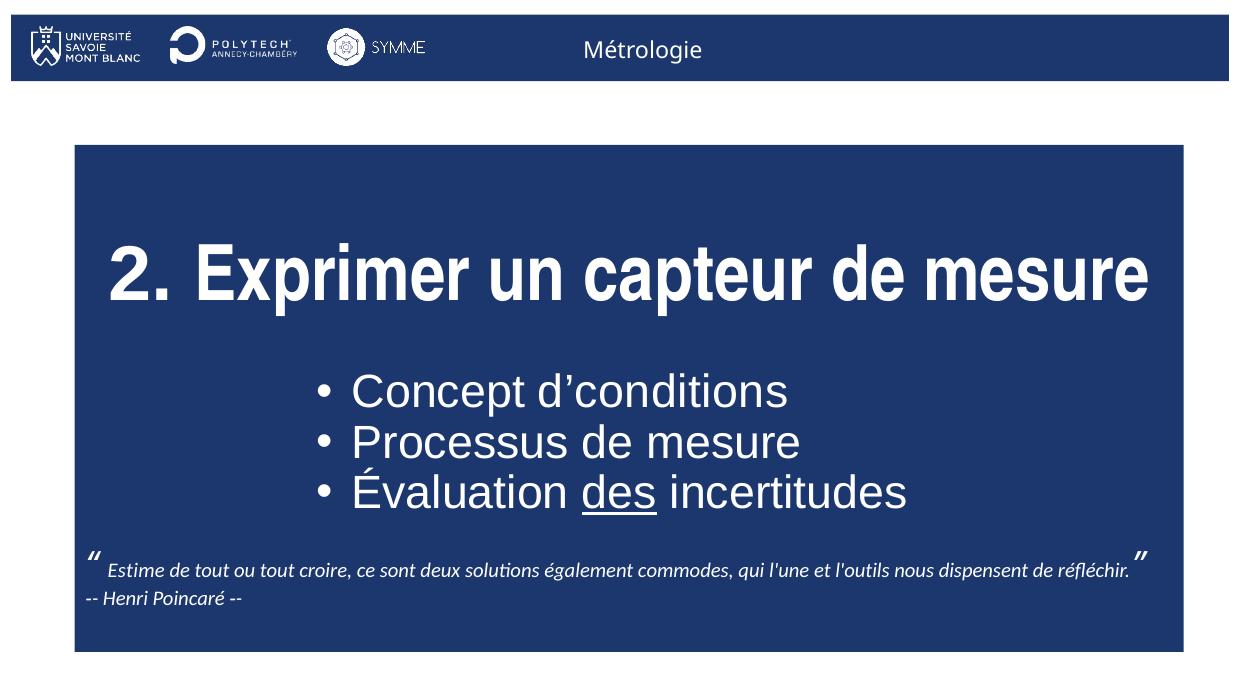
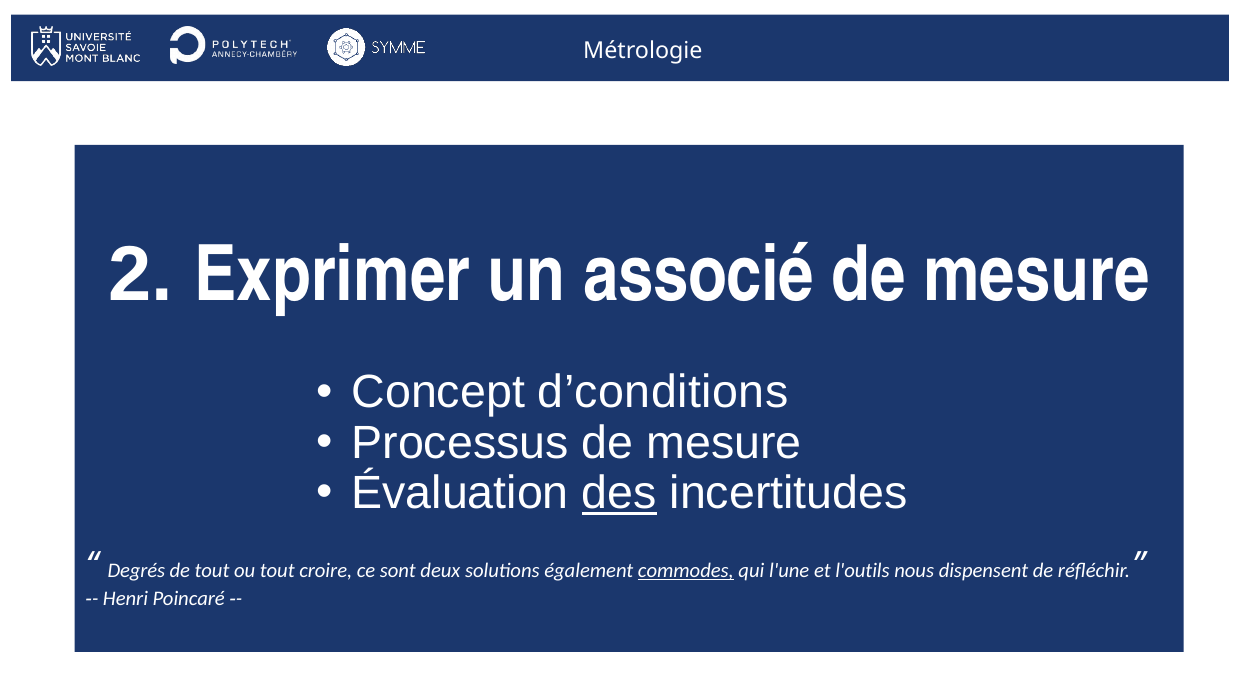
capteur: capteur -> associé
Estime: Estime -> Degrés
commodes underline: none -> present
